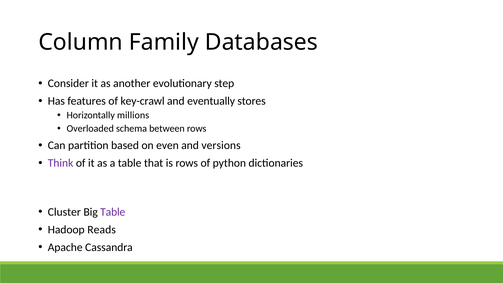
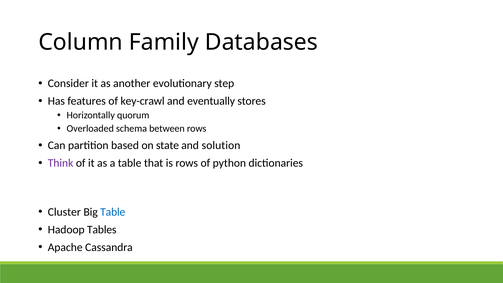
millions: millions -> quorum
even: even -> state
versions: versions -> solution
Table at (113, 212) colour: purple -> blue
Reads: Reads -> Tables
